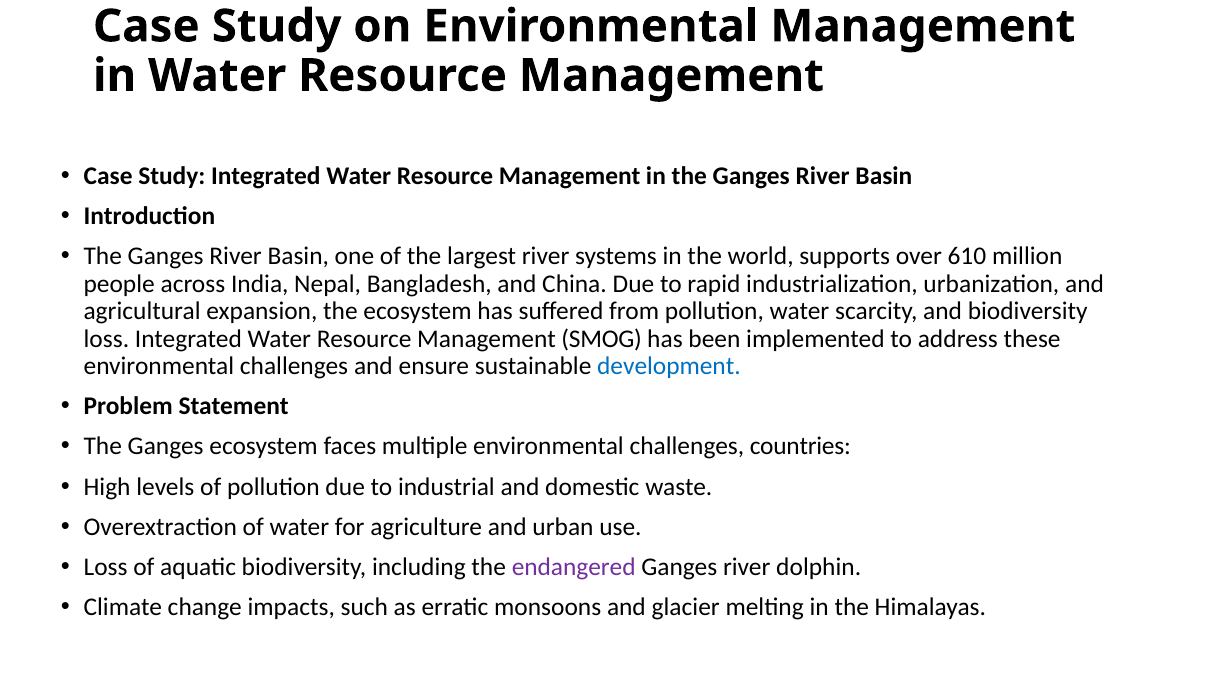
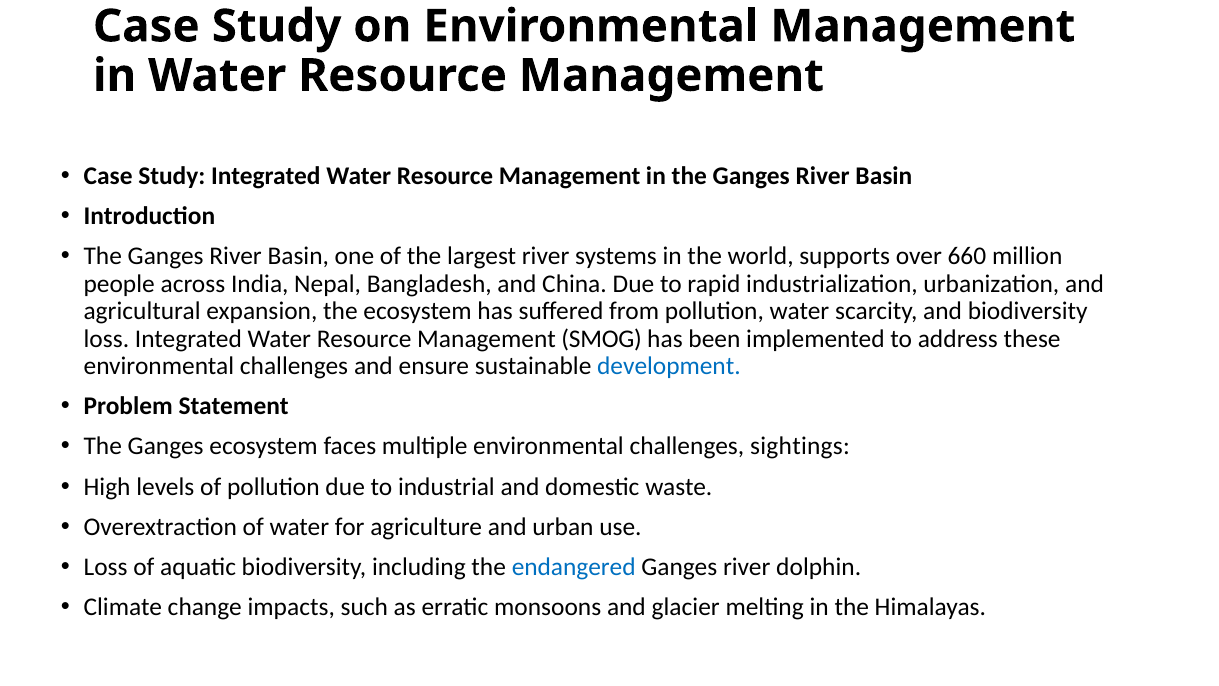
610: 610 -> 660
countries: countries -> sightings
endangered colour: purple -> blue
